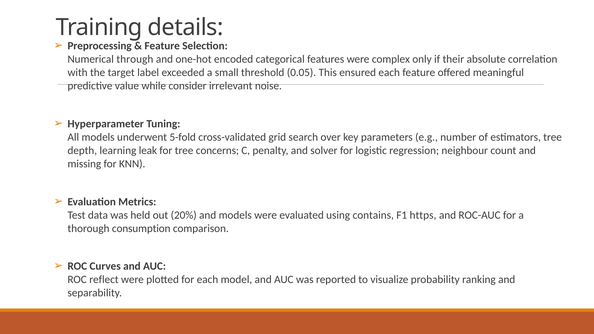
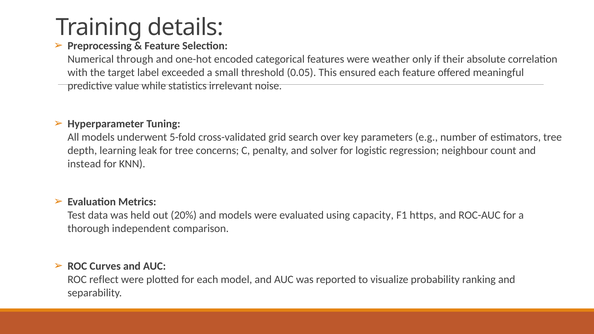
complex: complex -> weather
consider: consider -> statistics
missing: missing -> instead
contains: contains -> capacity
consumption: consumption -> independent
